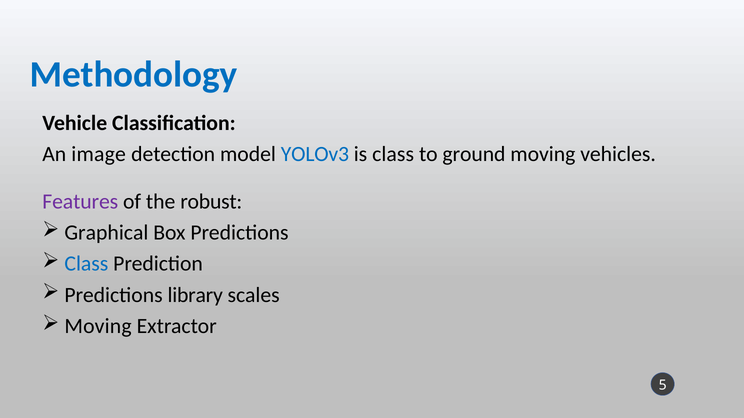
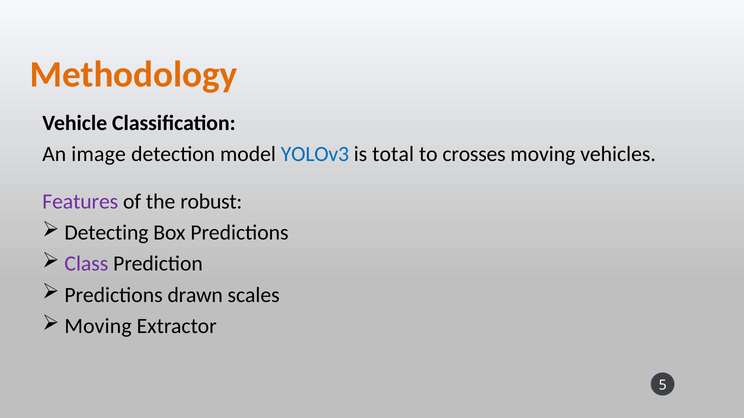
Methodology colour: blue -> orange
is class: class -> total
ground: ground -> crosses
Graphical: Graphical -> Detecting
Class at (86, 264) colour: blue -> purple
library: library -> drawn
